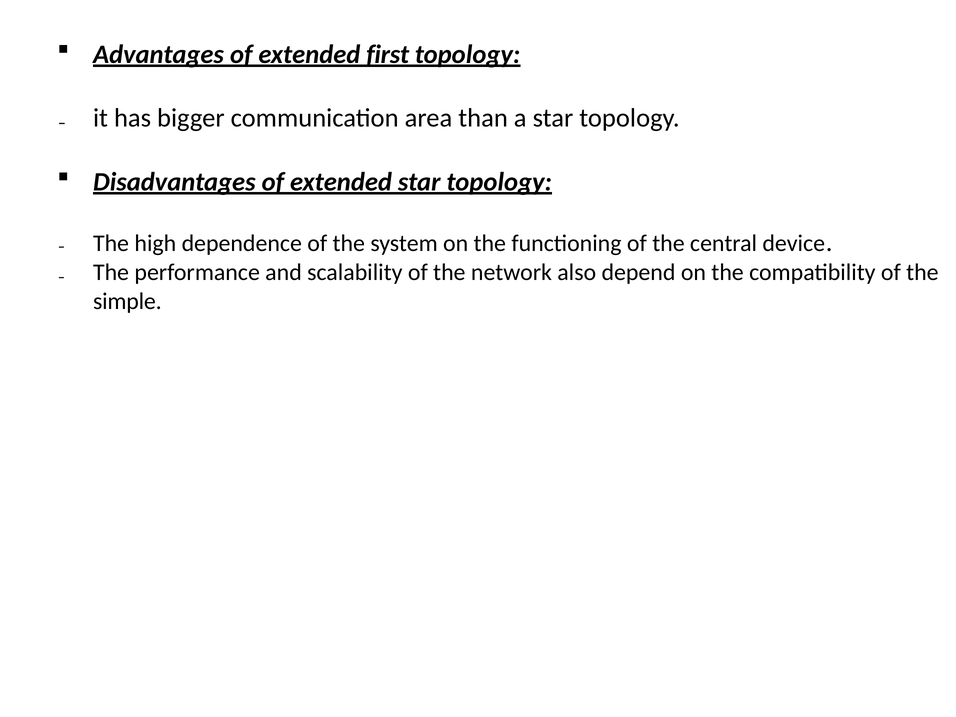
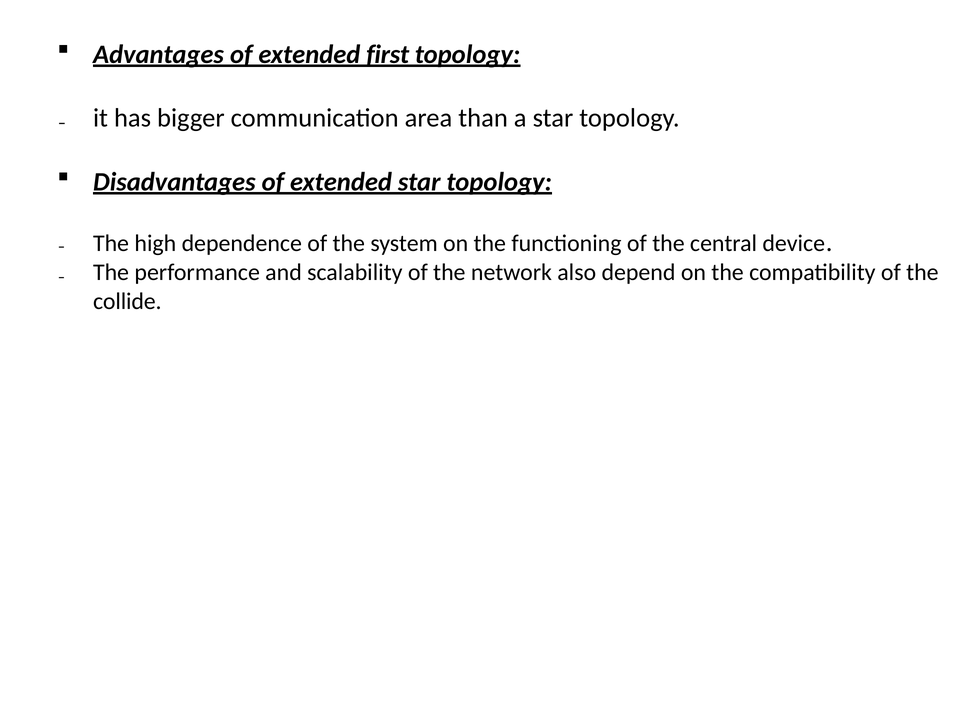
simple: simple -> collide
